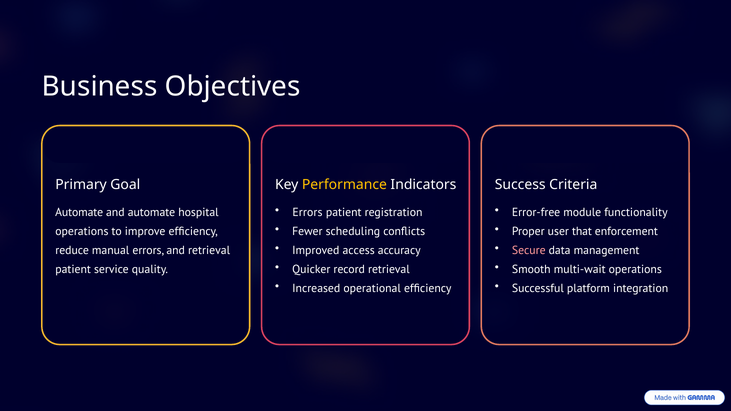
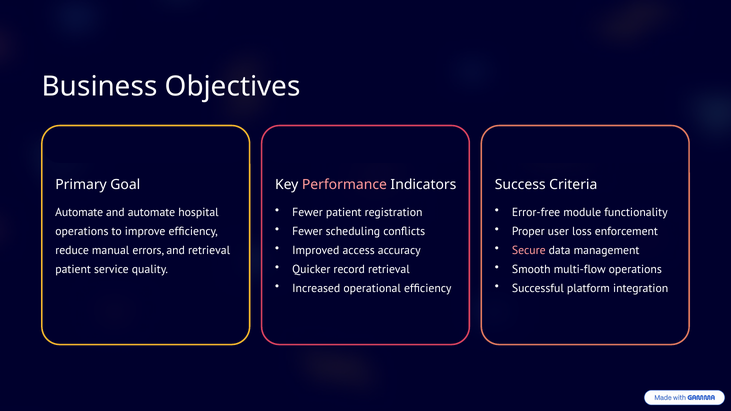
Performance colour: yellow -> pink
Errors at (307, 212): Errors -> Fewer
that: that -> loss
multi-wait: multi-wait -> multi-flow
